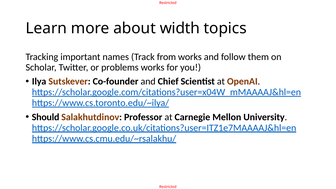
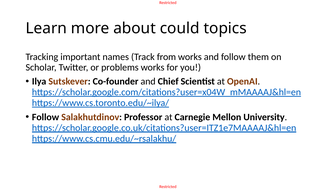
width: width -> could
Should at (46, 117): Should -> Follow
